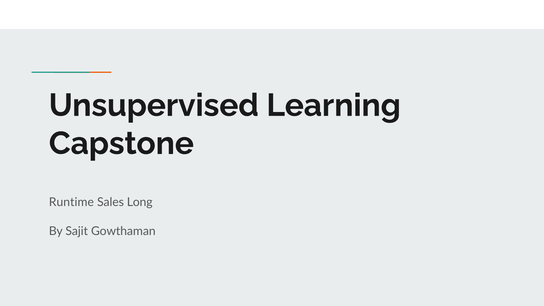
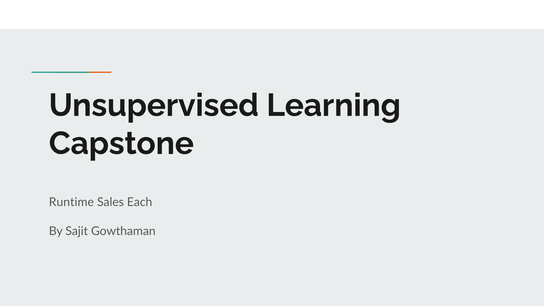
Long: Long -> Each
